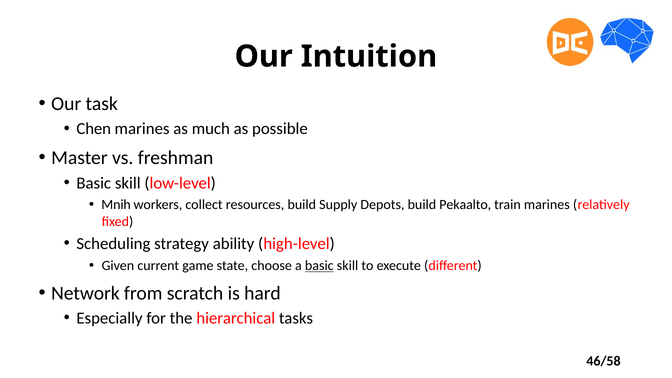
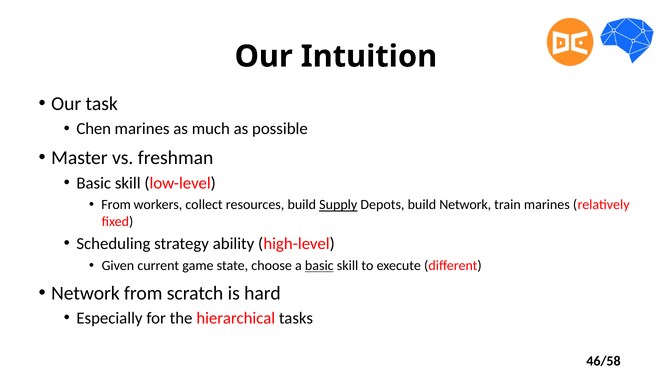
Mnih at (116, 205): Mnih -> From
Supply underline: none -> present
build Pekaalto: Pekaalto -> Network
